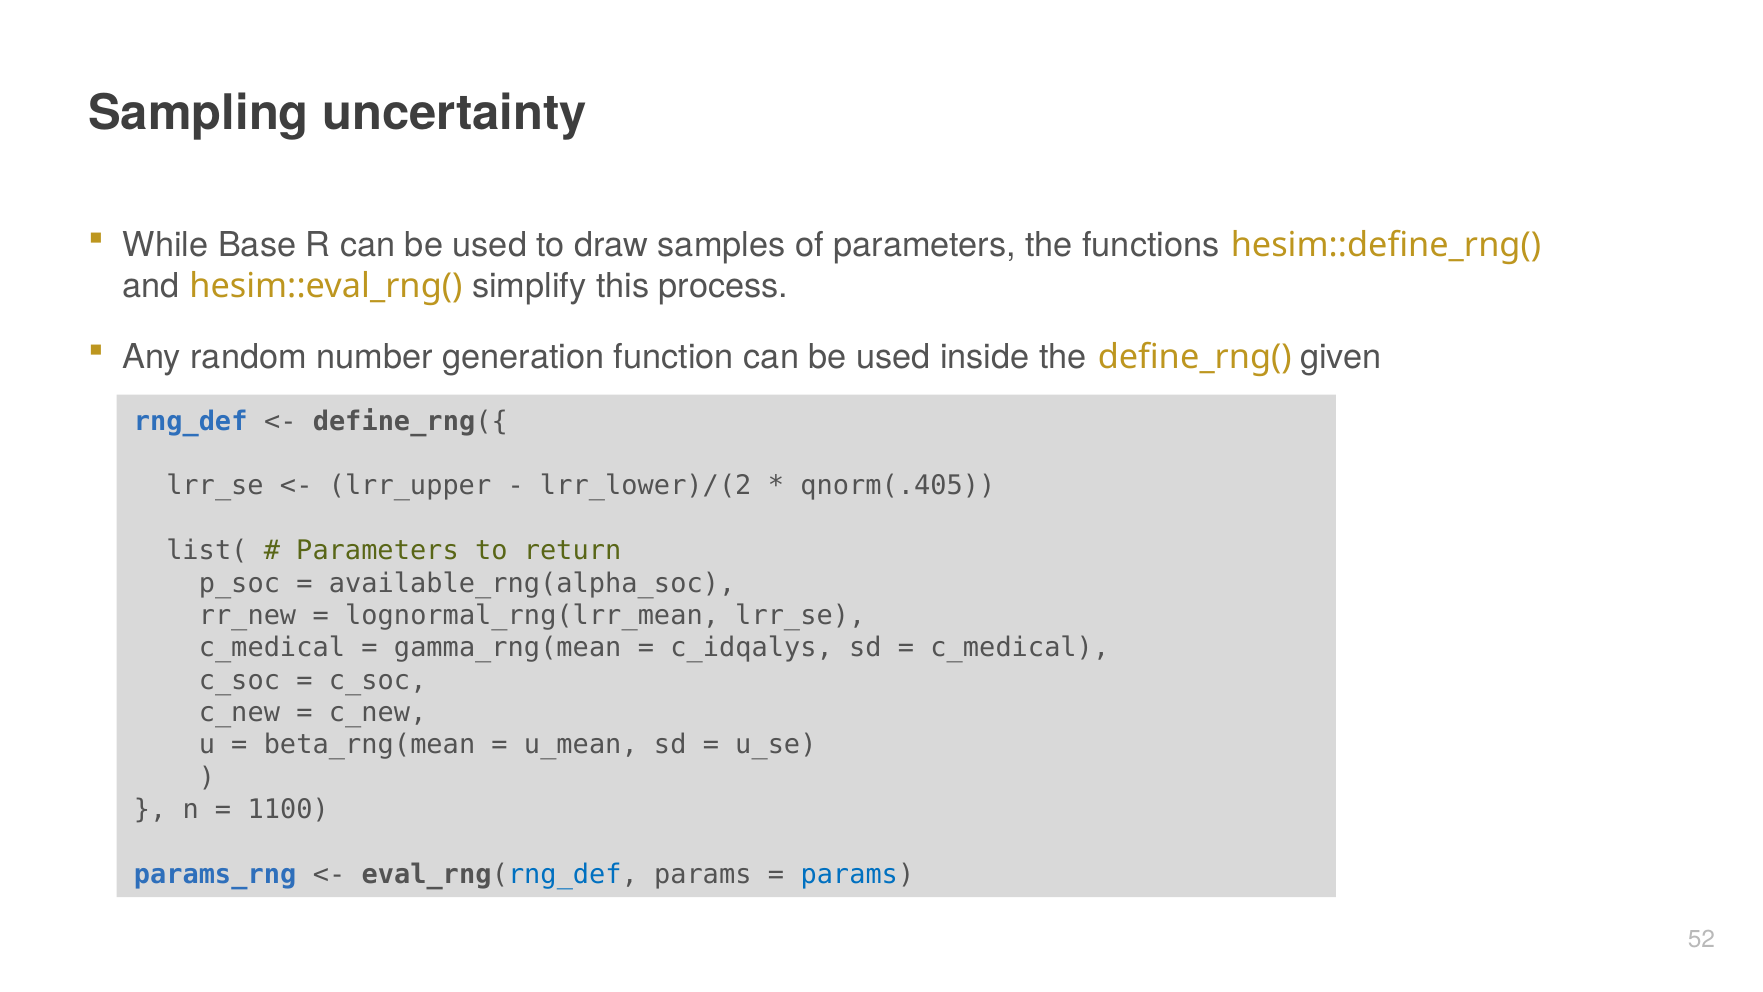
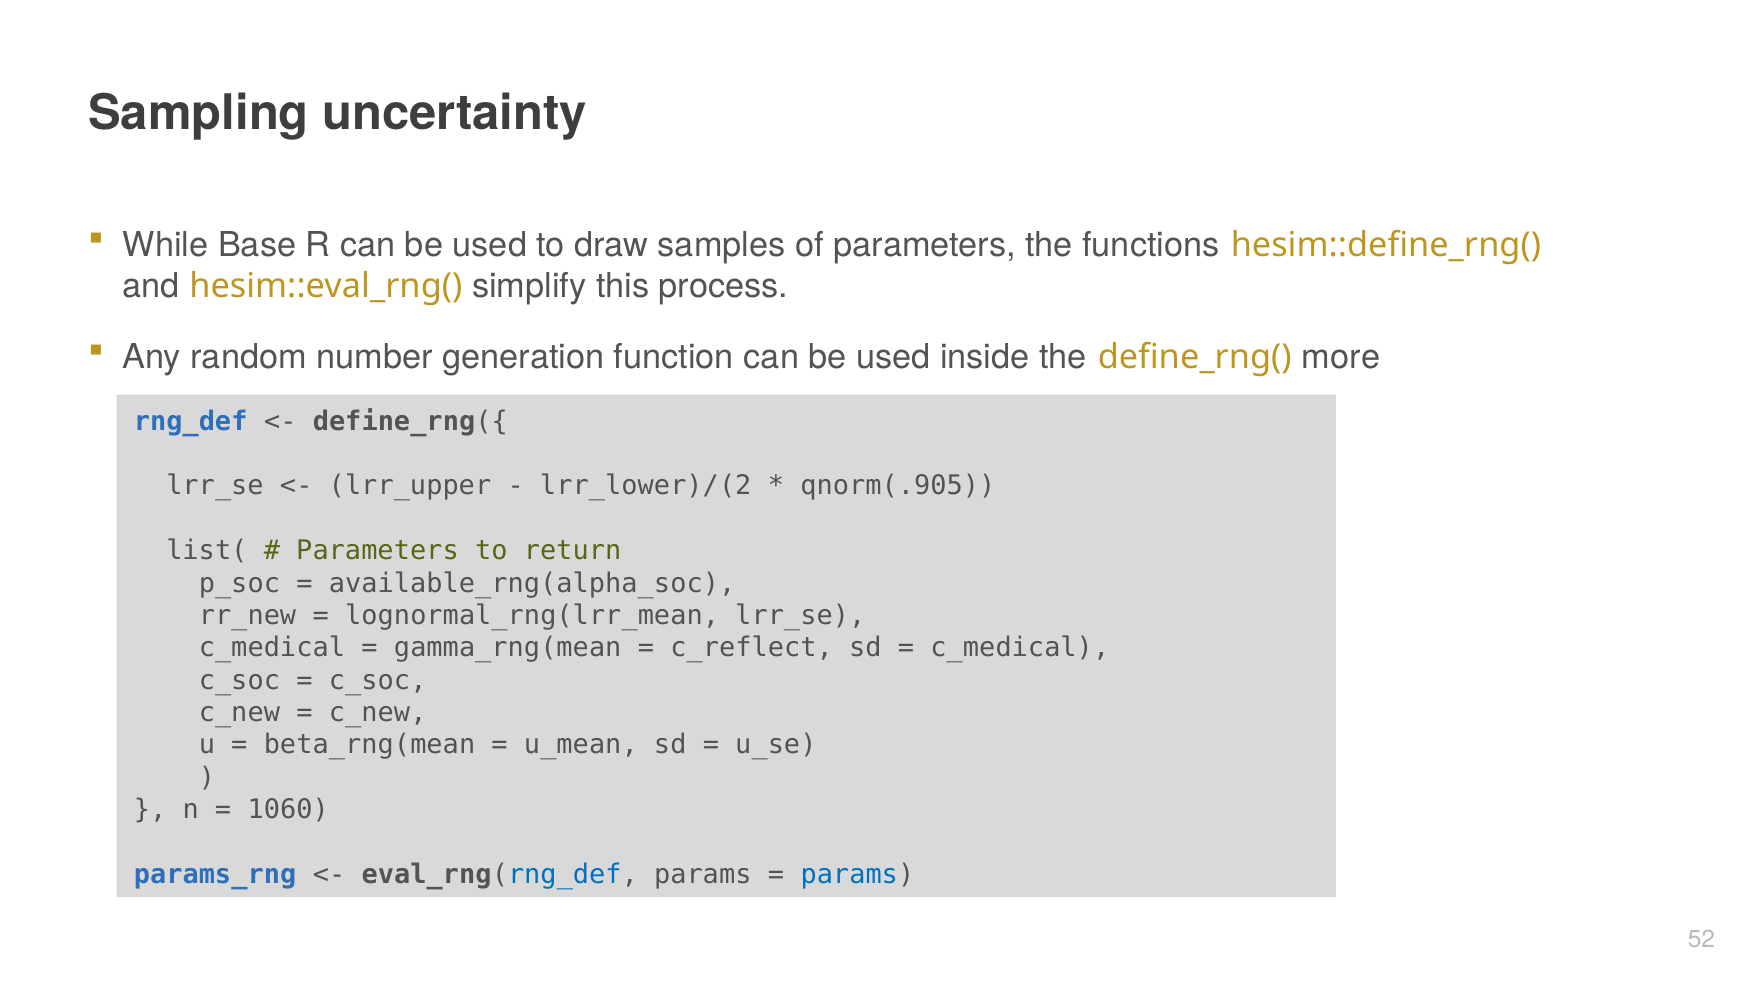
given: given -> more
qnorm(.405: qnorm(.405 -> qnorm(.905
c_idqalys: c_idqalys -> c_reflect
1100: 1100 -> 1060
